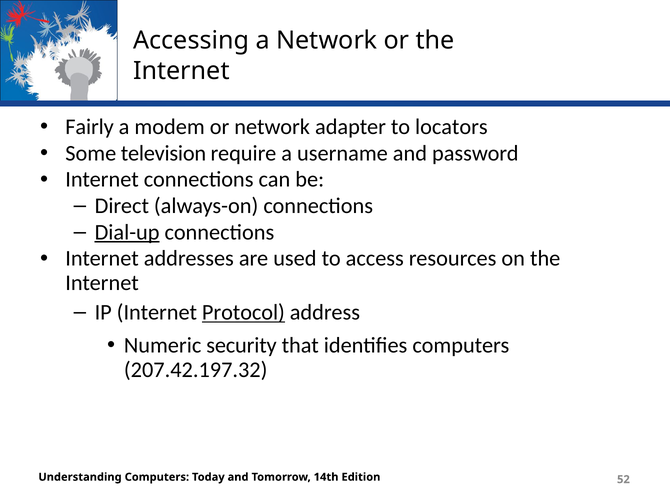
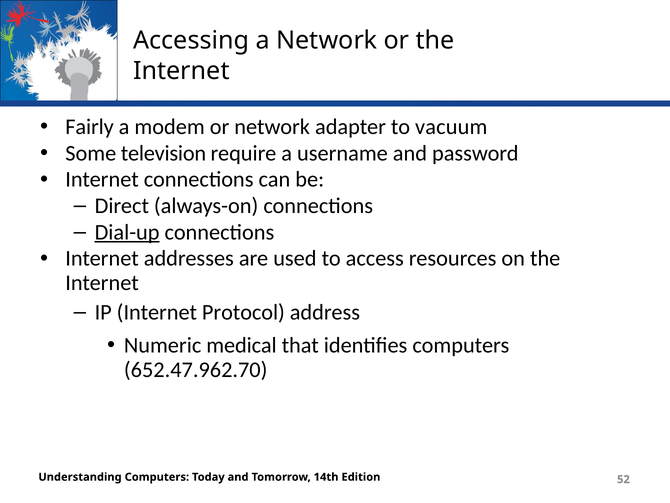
locators: locators -> vacuum
Protocol underline: present -> none
security: security -> medical
207.42.197.32: 207.42.197.32 -> 652.47.962.70
